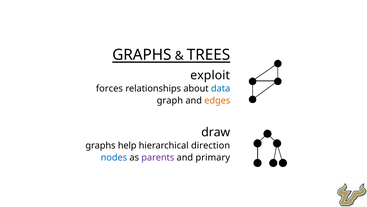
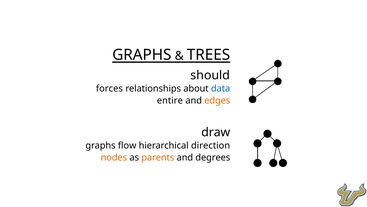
exploit: exploit -> should
graph: graph -> entire
help: help -> flow
nodes colour: blue -> orange
parents colour: purple -> orange
primary: primary -> degrees
